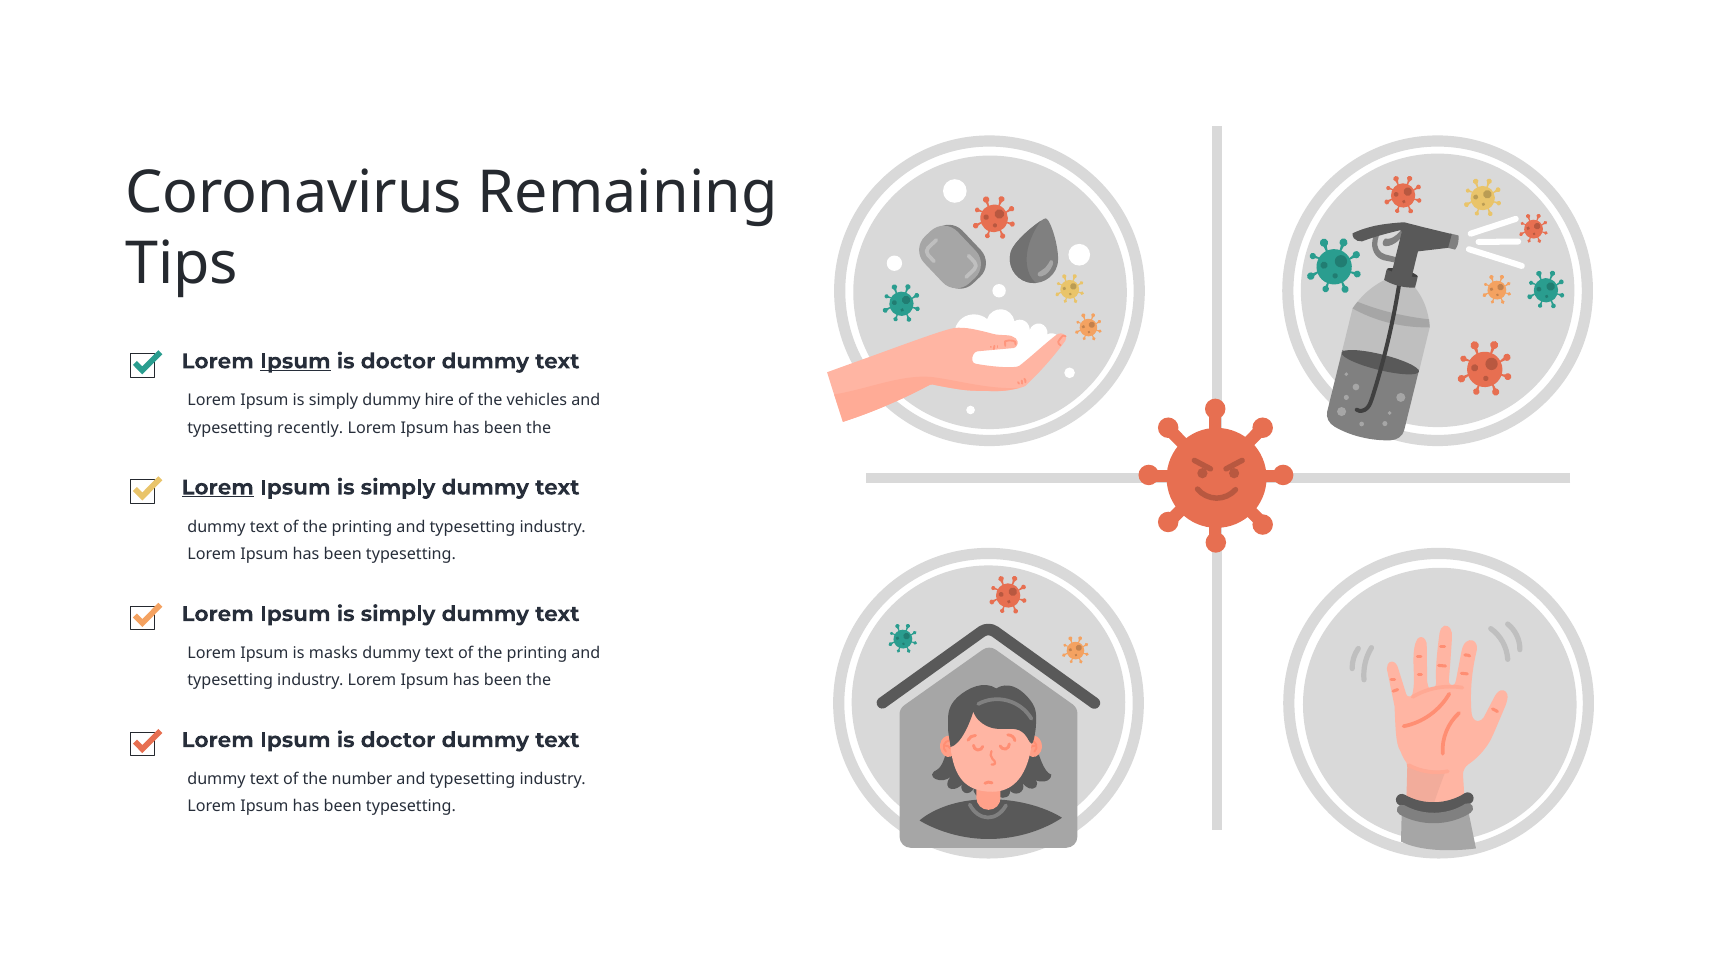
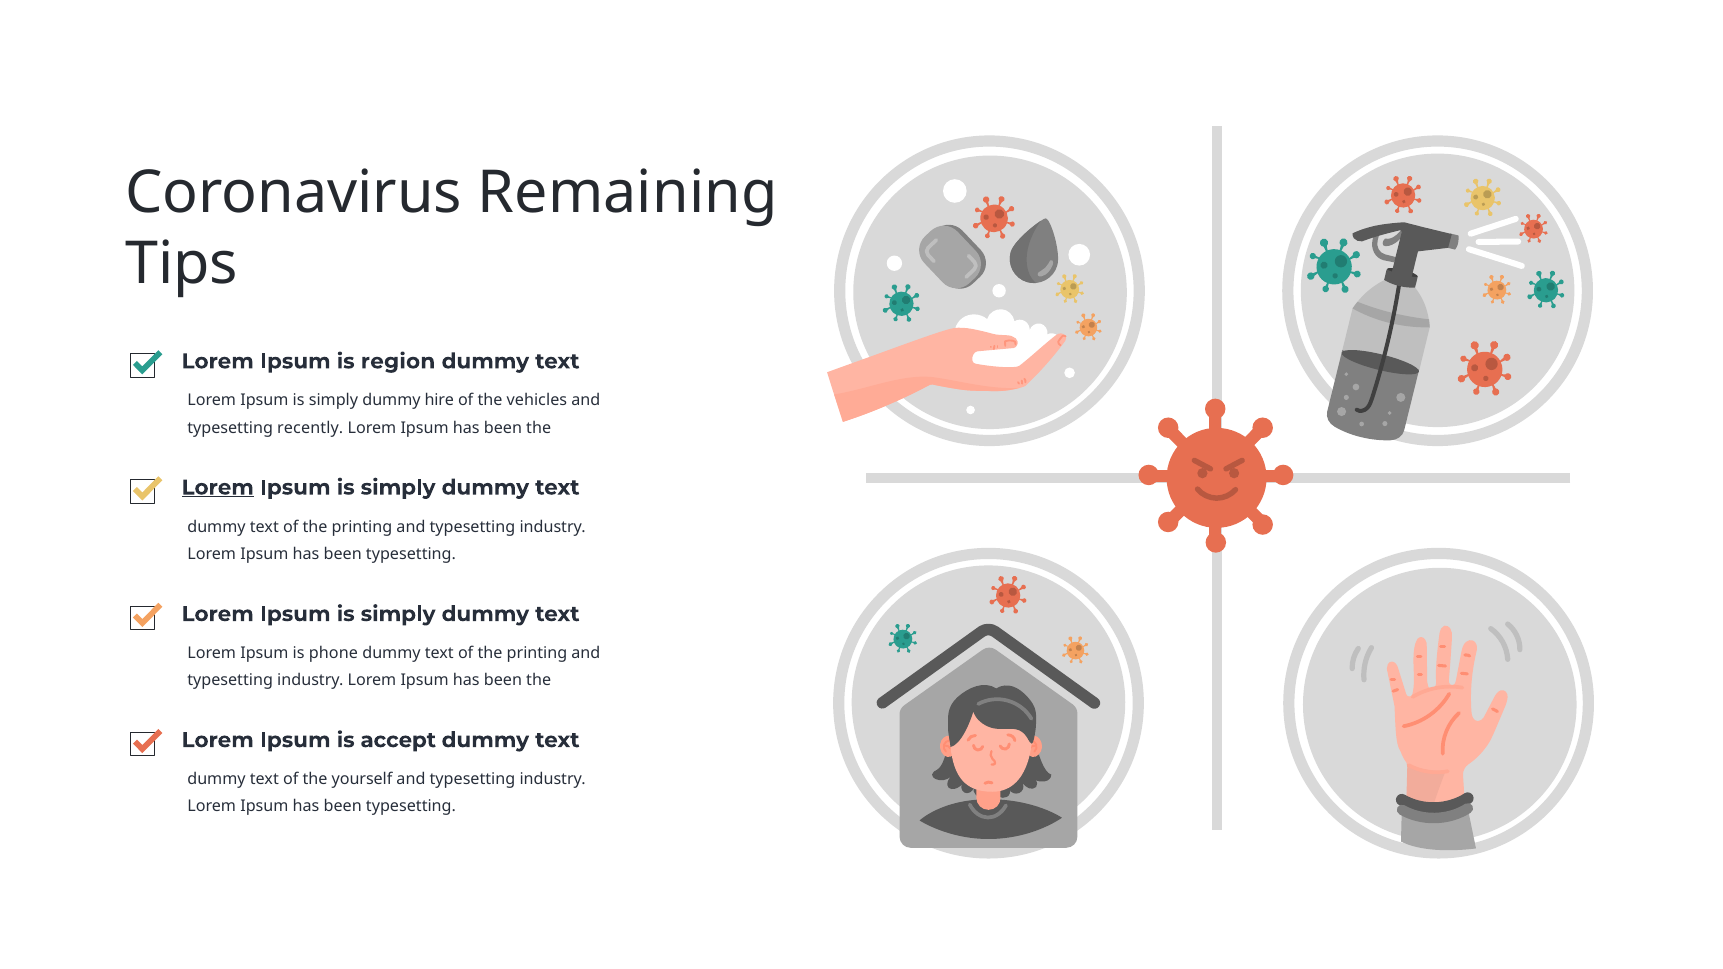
Ipsum at (295, 361) underline: present -> none
doctor at (398, 361): doctor -> region
masks: masks -> phone
doctor at (398, 740): doctor -> accept
number: number -> yourself
